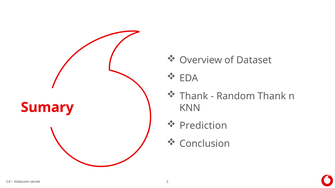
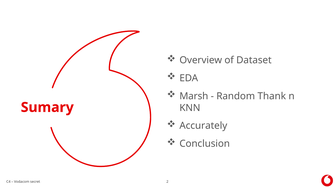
Thank at (194, 96): Thank -> Marsh
Prediction: Prediction -> Accurately
